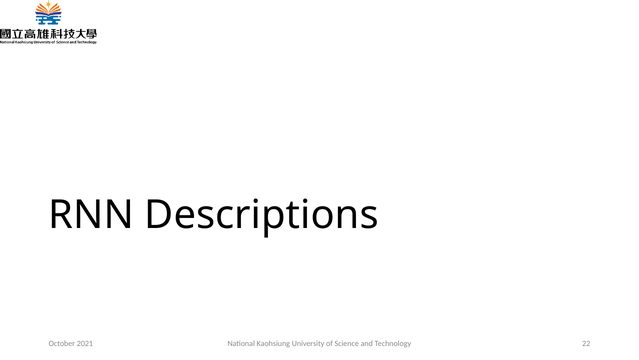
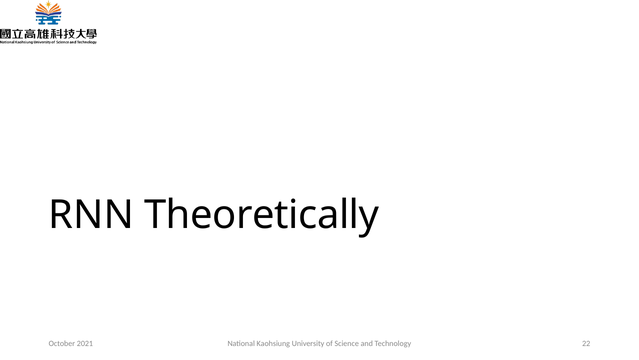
Descriptions: Descriptions -> Theoretically
